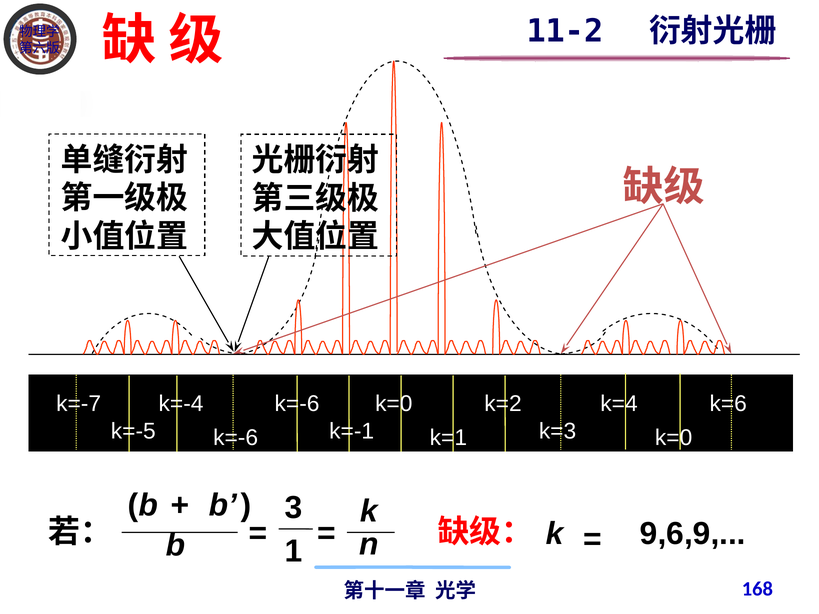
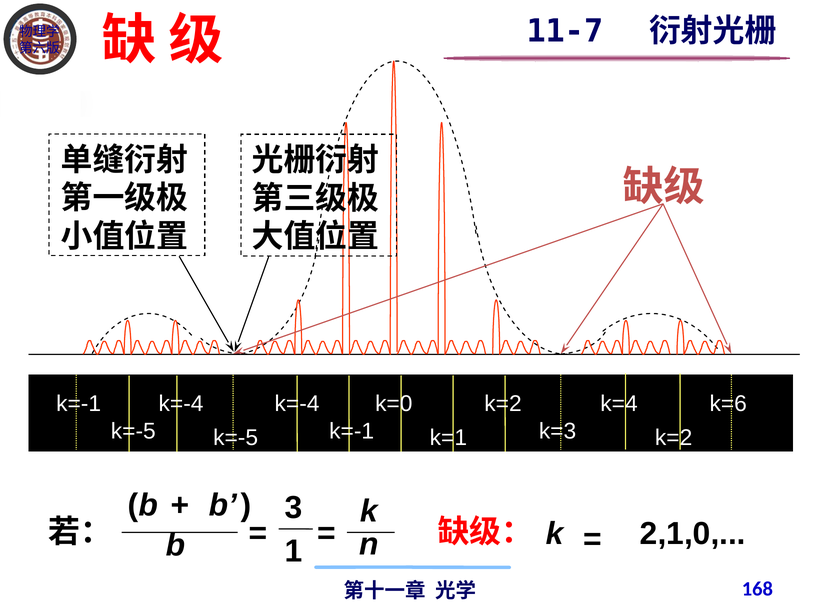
11-2: 11-2 -> 11-7
k=-6 at (297, 404): k=-6 -> k=-4
k=-7 at (79, 404): k=-7 -> k=-1
k=0 at (674, 438): k=0 -> k=2
k=-6 at (236, 438): k=-6 -> k=-5
9,6,9: 9,6,9 -> 2,1,0
